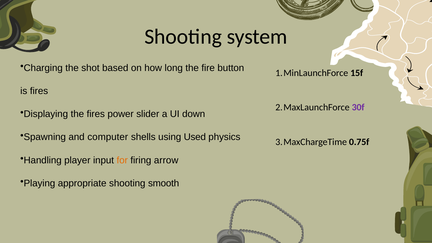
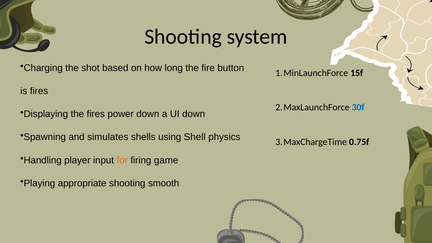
30f colour: purple -> blue
power slider: slider -> down
computer: computer -> simulates
Used: Used -> Shell
arrow: arrow -> game
